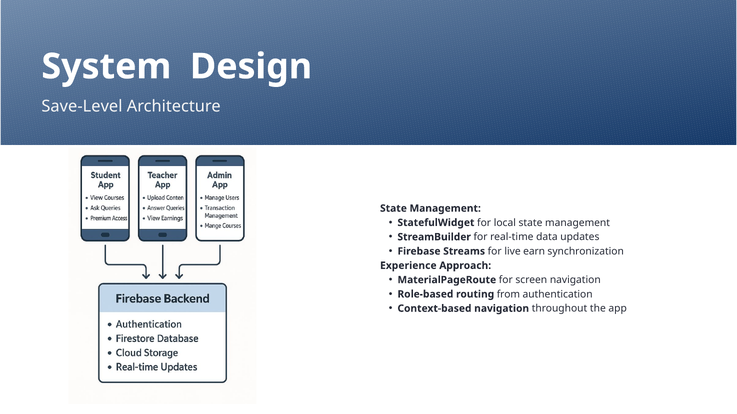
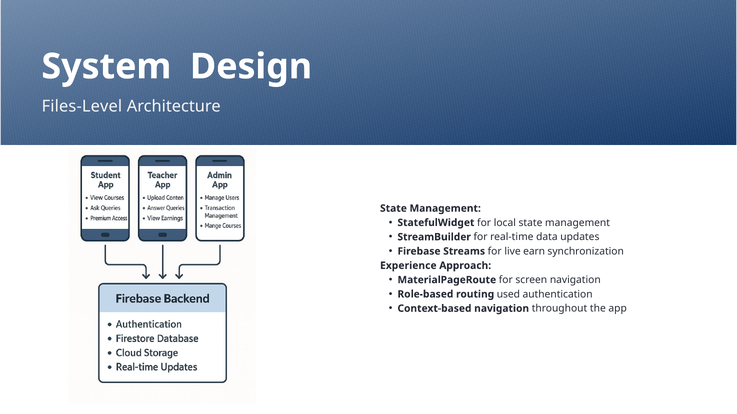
Save-Level: Save-Level -> Files-Level
from: from -> used
